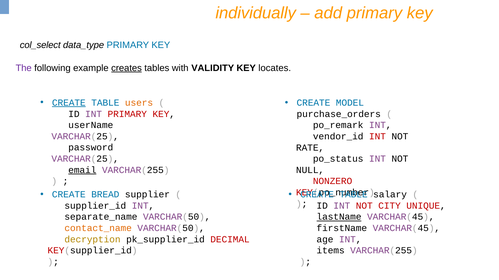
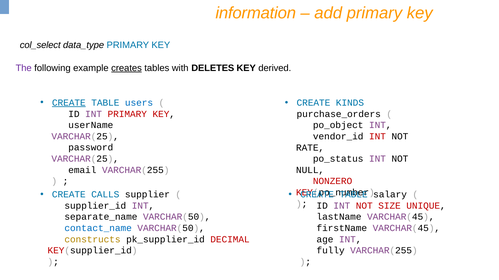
individually: individually -> information
VALIDITY: VALIDITY -> DELETES
locates: locates -> derived
users colour: orange -> blue
MODEL: MODEL -> KINDS
po_remark: po_remark -> po_object
email underline: present -> none
BREAD: BREAD -> CALLS
CITY: CITY -> SIZE
lastName underline: present -> none
contact_name colour: orange -> blue
decryption: decryption -> constructs
items: items -> fully
